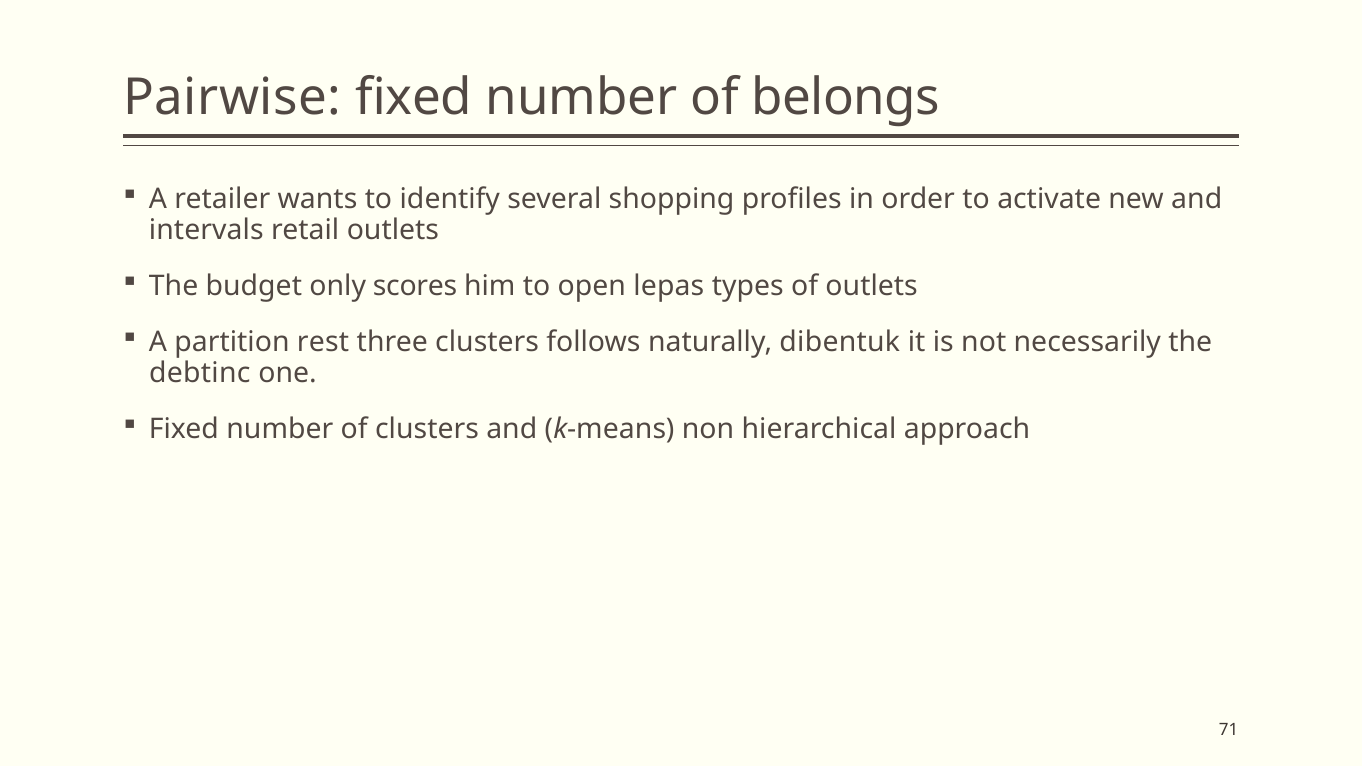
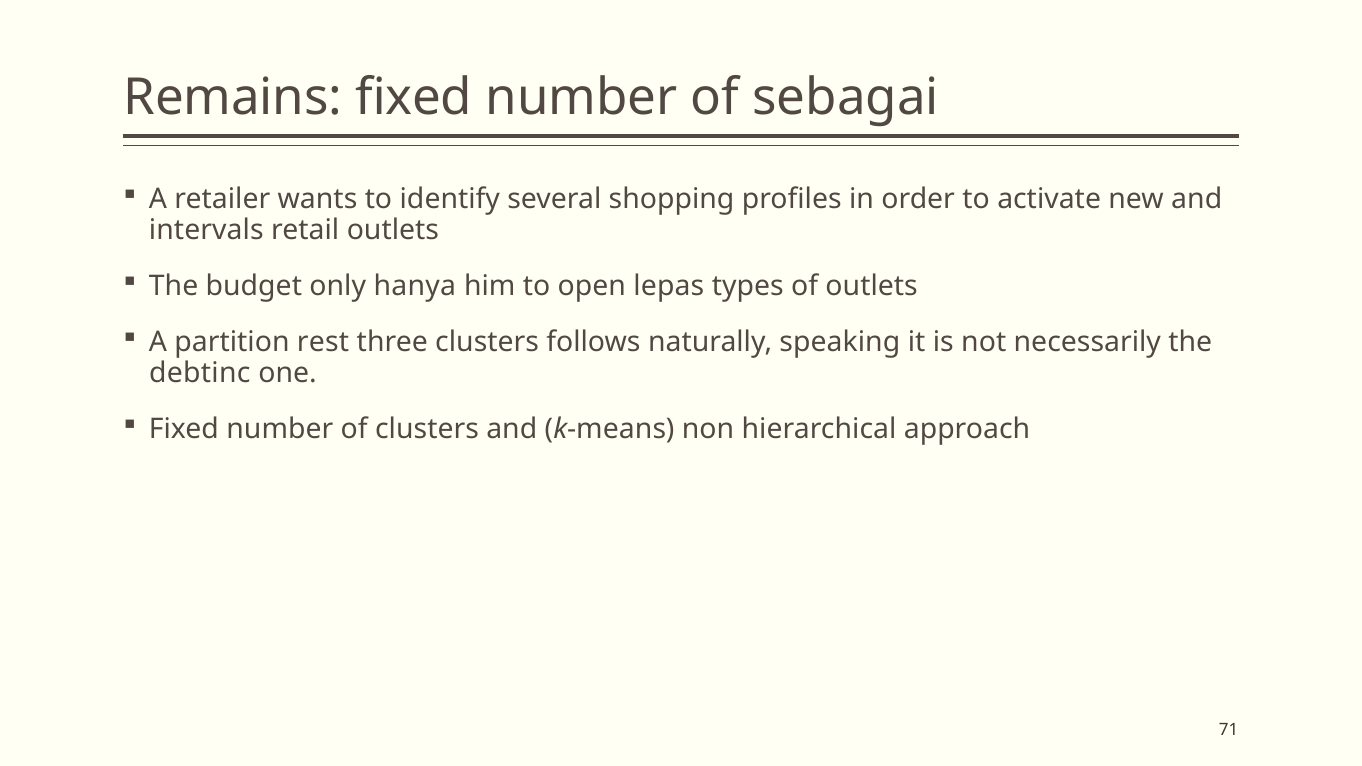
Pairwise: Pairwise -> Remains
belongs: belongs -> sebagai
scores: scores -> hanya
dibentuk: dibentuk -> speaking
